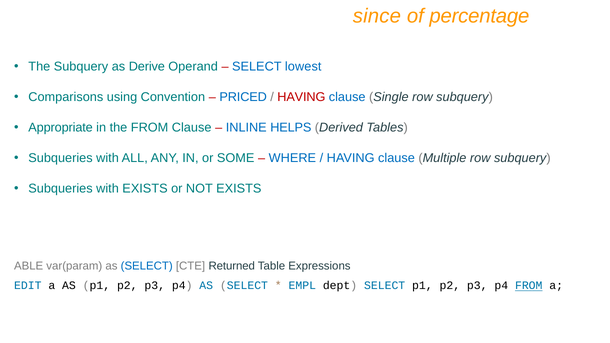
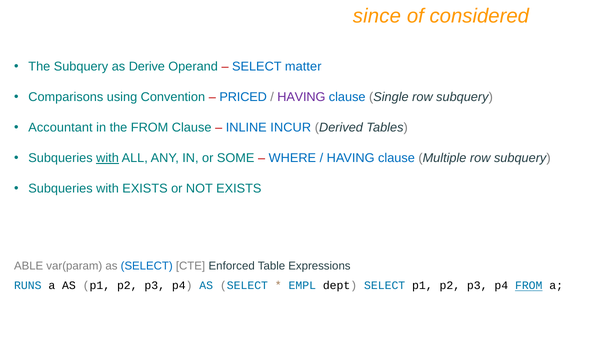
percentage: percentage -> considered
lowest: lowest -> matter
HAVING at (301, 97) colour: red -> purple
Appropriate: Appropriate -> Accountant
HELPS: HELPS -> INCUR
with at (108, 158) underline: none -> present
Returned: Returned -> Enforced
EDIT: EDIT -> RUNS
